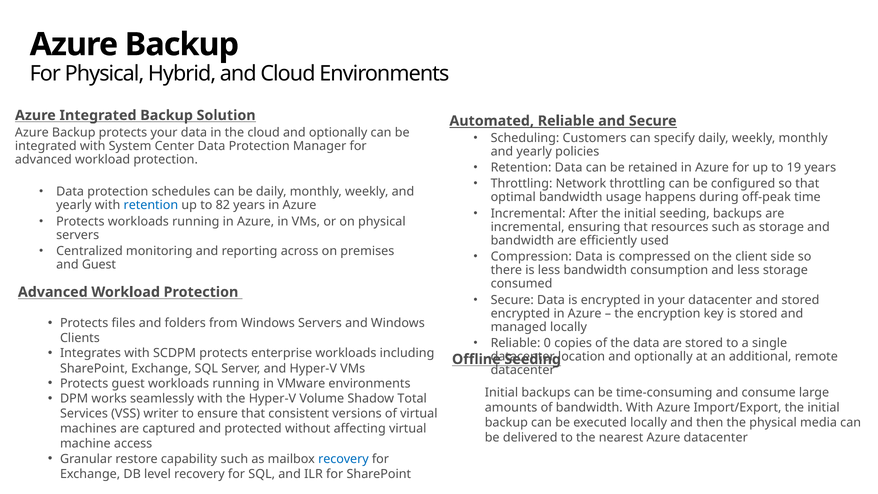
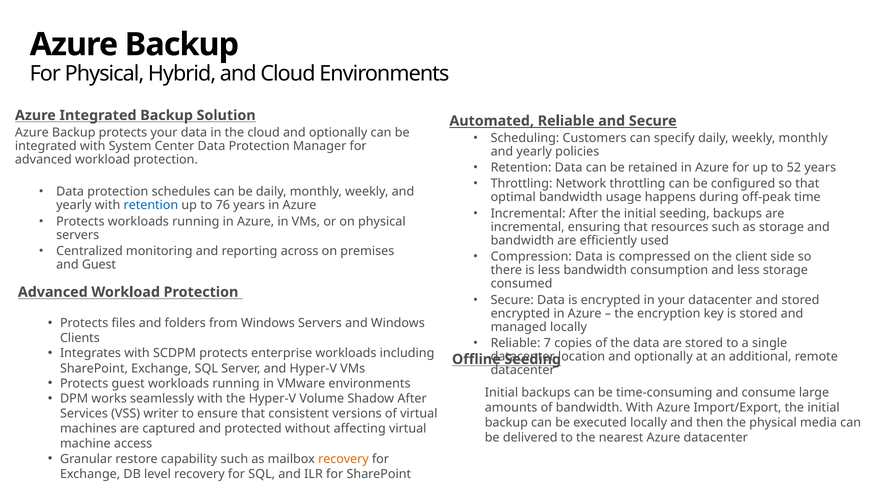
19: 19 -> 52
82: 82 -> 76
0: 0 -> 7
Shadow Total: Total -> After
recovery at (343, 459) colour: blue -> orange
